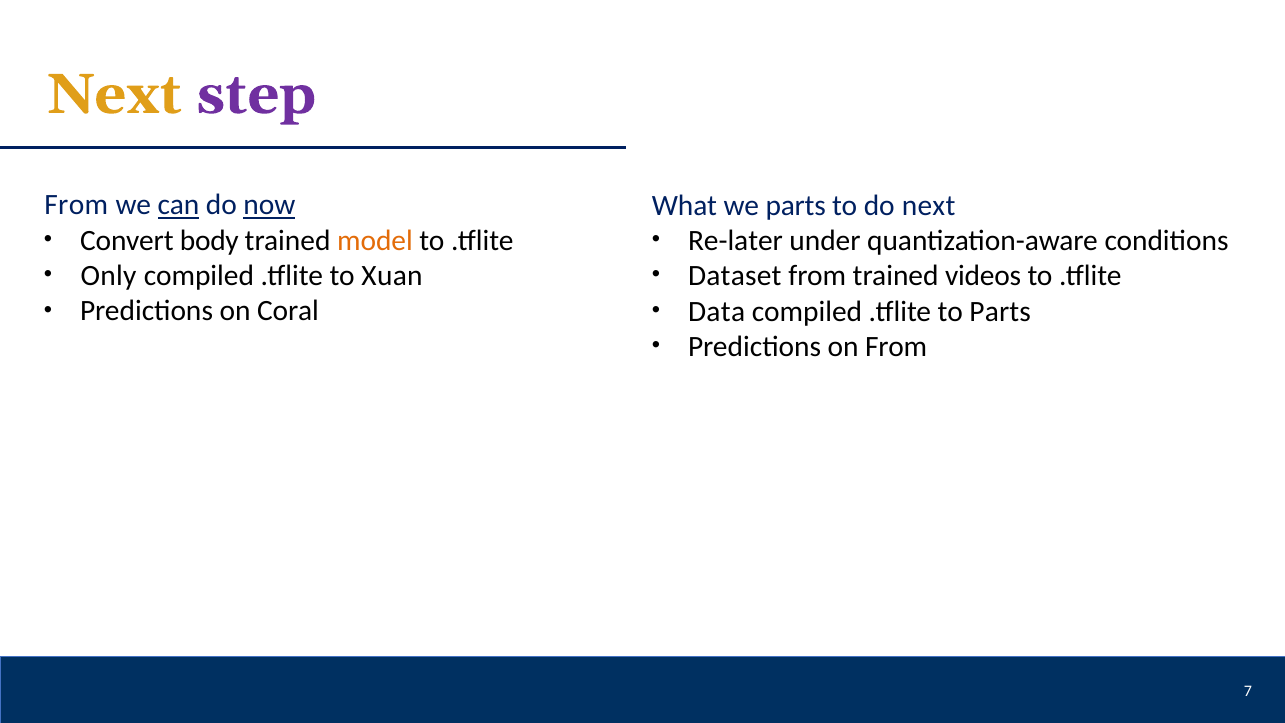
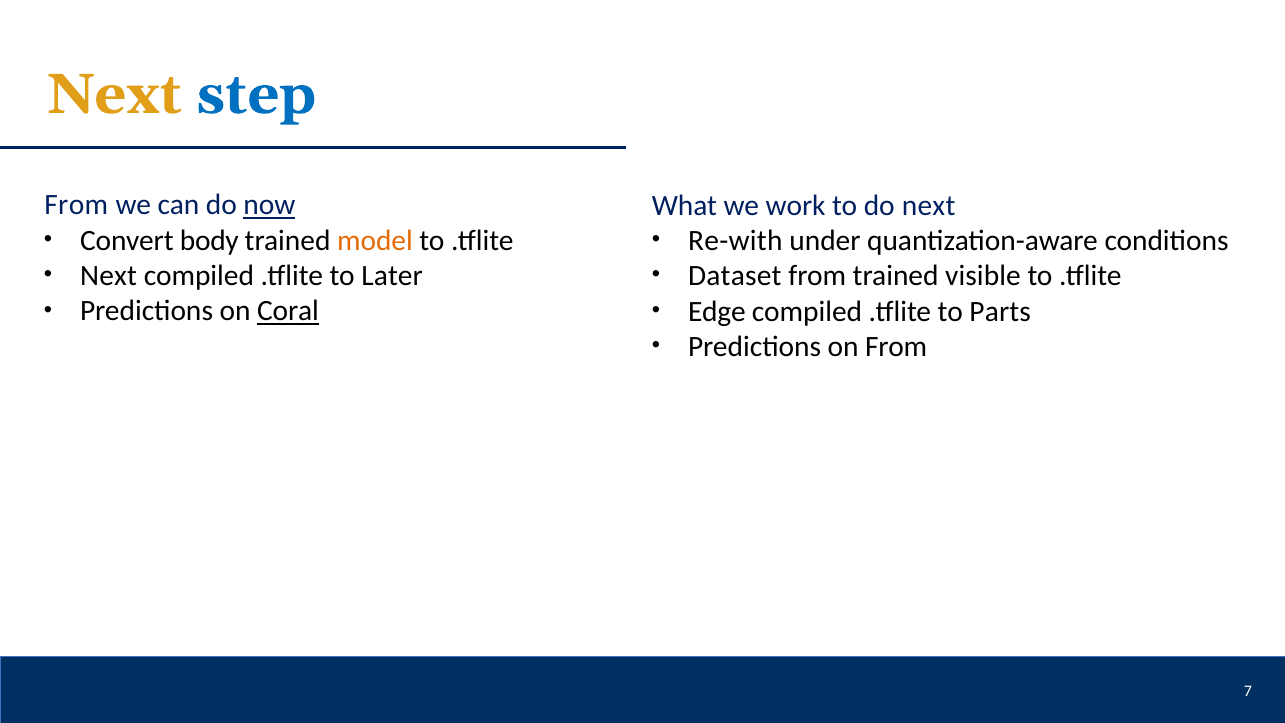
step colour: purple -> blue
can underline: present -> none
we parts: parts -> work
Re-later: Re-later -> Re-with
Only at (109, 276): Only -> Next
Xuan: Xuan -> Later
videos: videos -> visible
Coral underline: none -> present
Data: Data -> Edge
